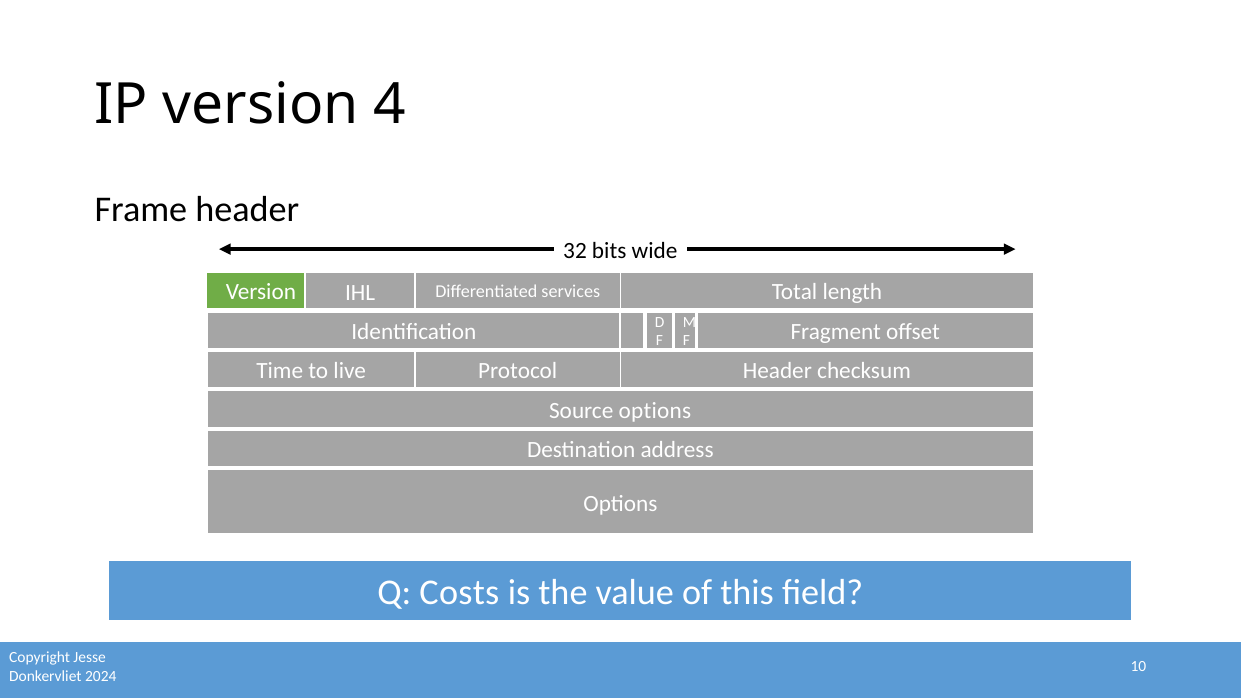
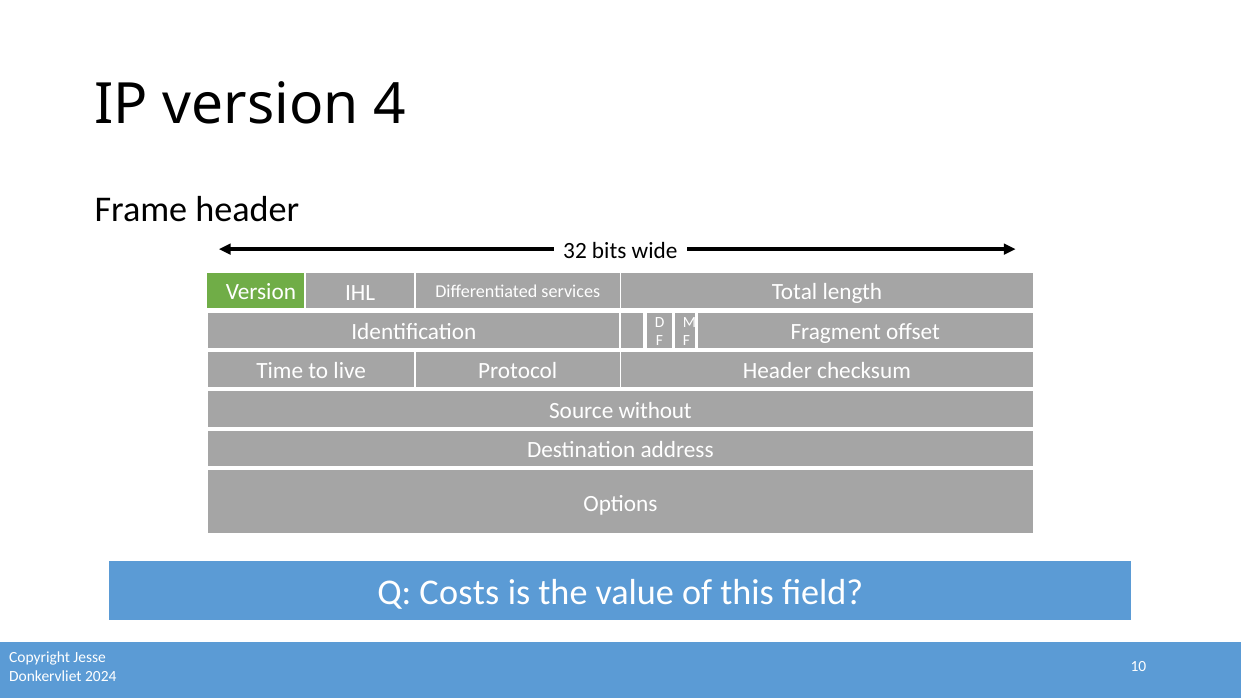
Source options: options -> without
